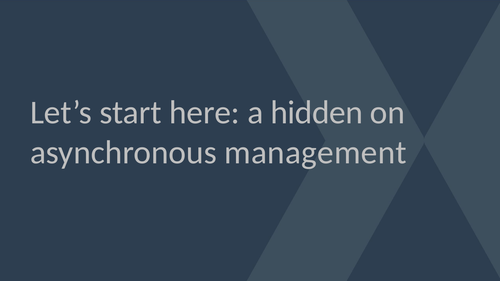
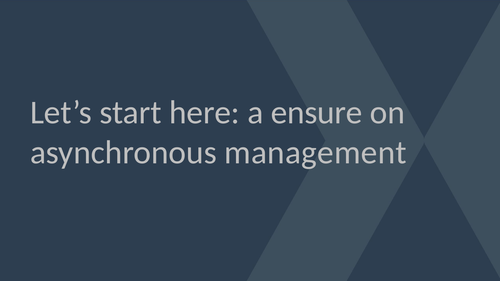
hidden: hidden -> ensure
